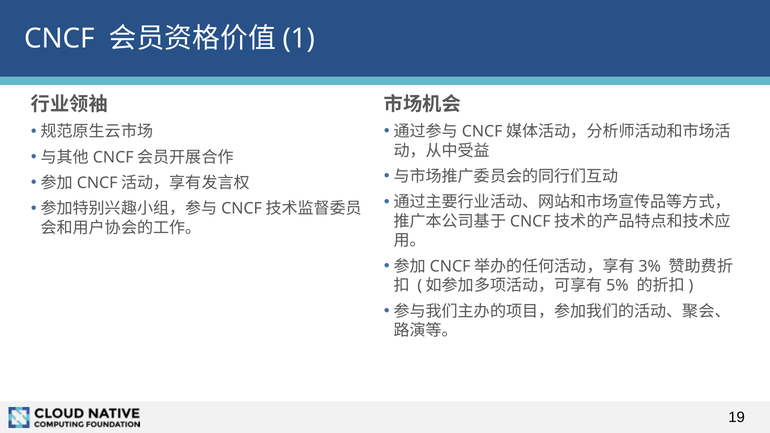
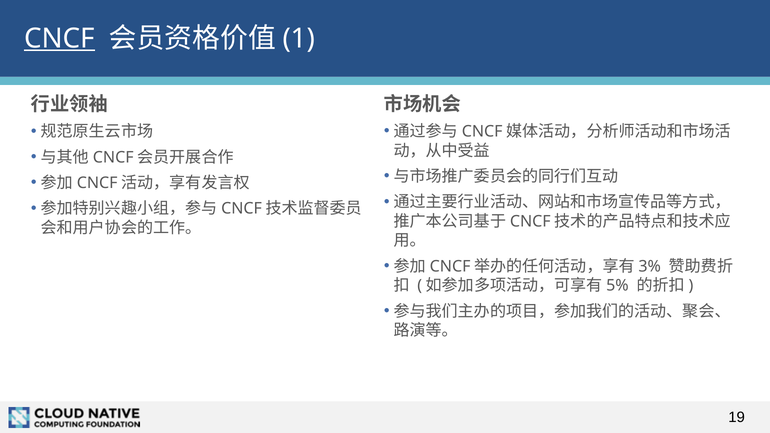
CNCF underline: none -> present
